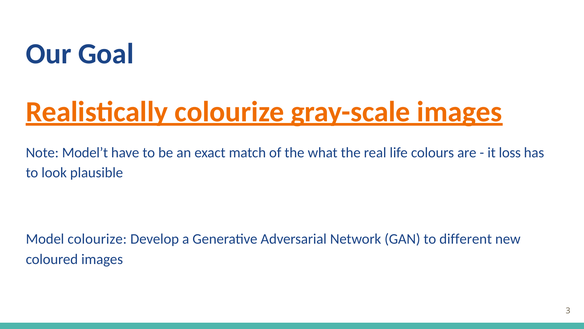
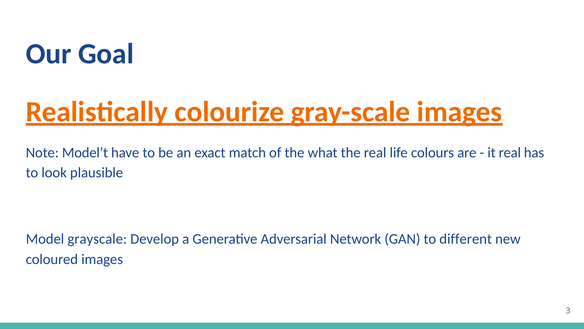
it loss: loss -> real
Model colourize: colourize -> grayscale
